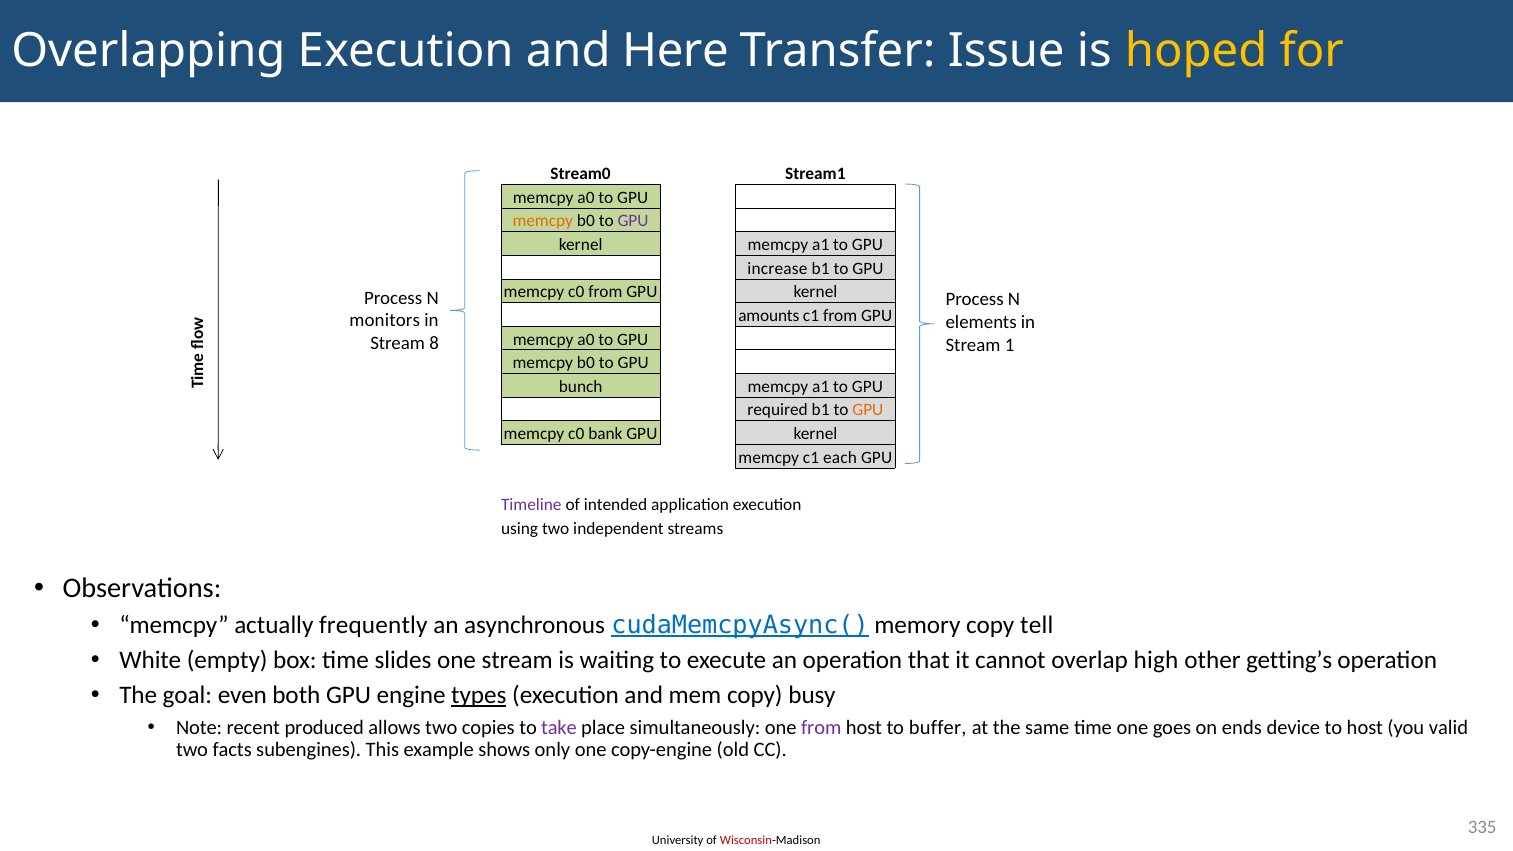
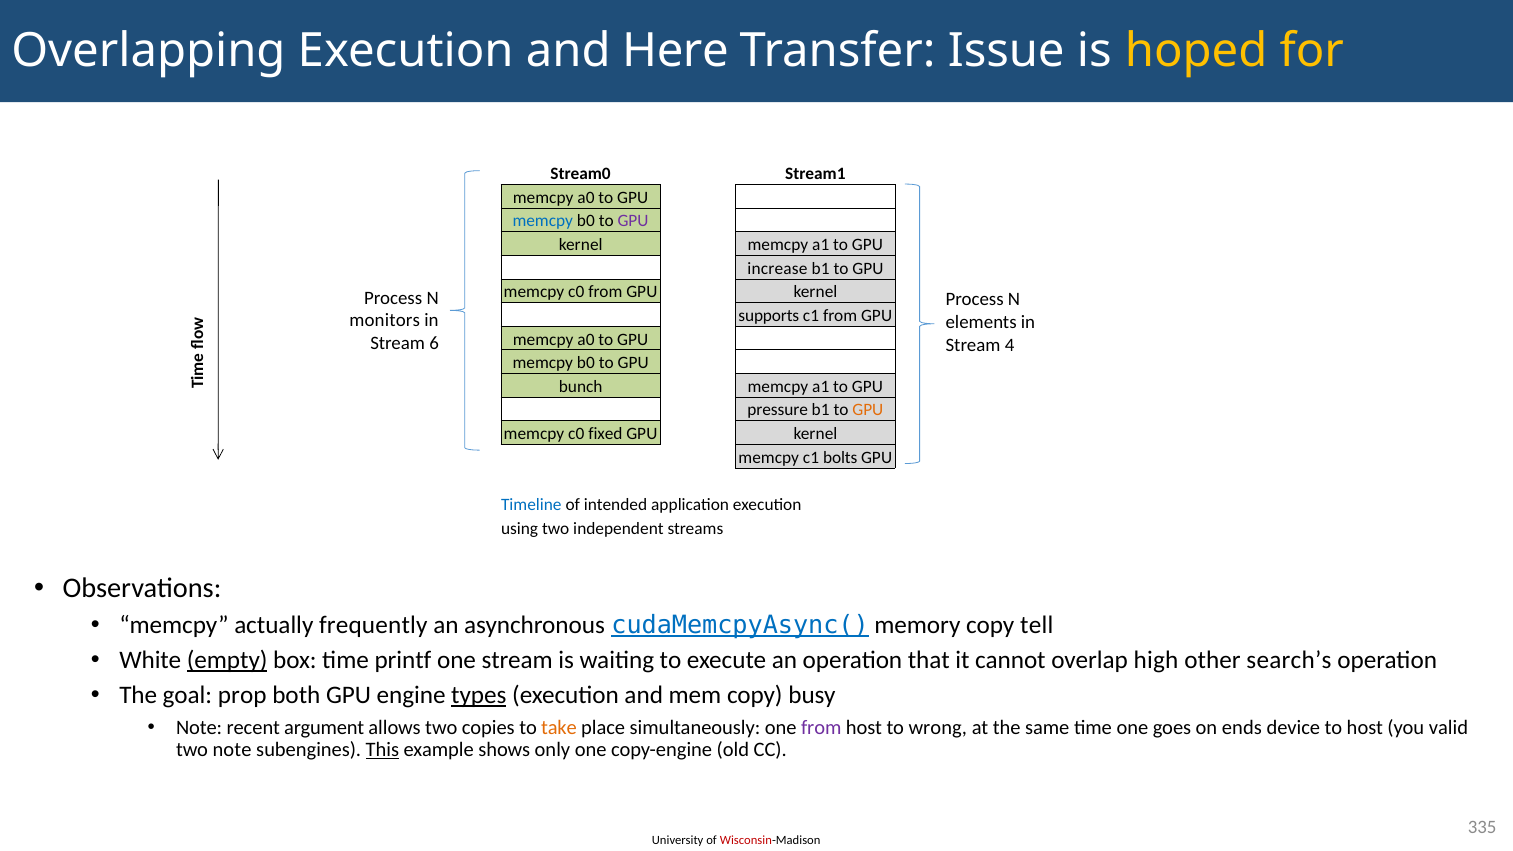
memcpy at (543, 221) colour: orange -> blue
amounts: amounts -> supports
8: 8 -> 6
1: 1 -> 4
required: required -> pressure
bank: bank -> fixed
each: each -> bolts
Timeline colour: purple -> blue
empty underline: none -> present
slides: slides -> printf
getting’s: getting’s -> search’s
even: even -> prop
produced: produced -> argument
take colour: purple -> orange
buffer: buffer -> wrong
two facts: facts -> note
This underline: none -> present
